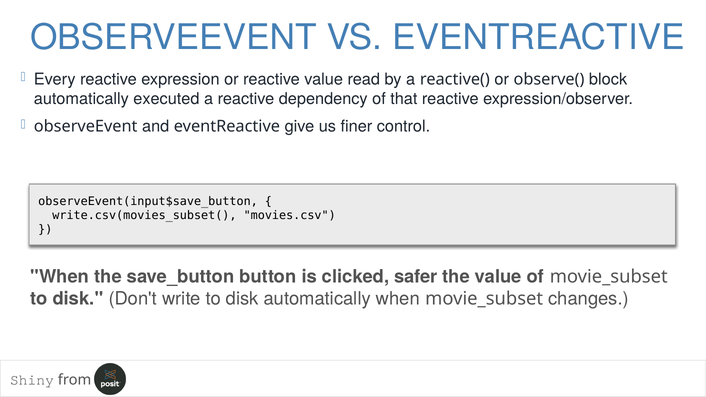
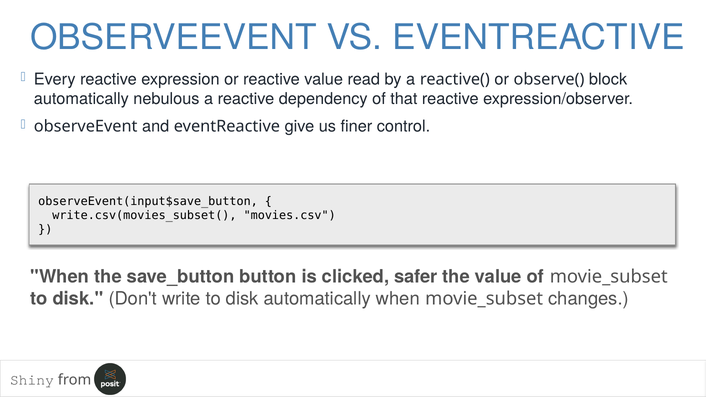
executed: executed -> nebulous
